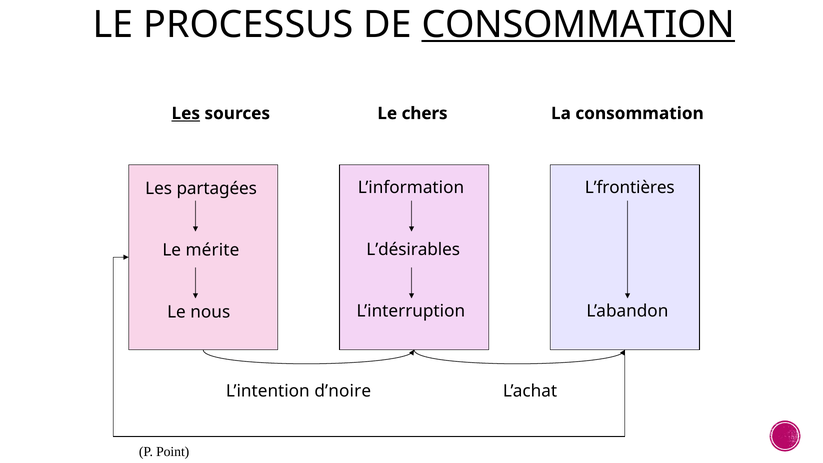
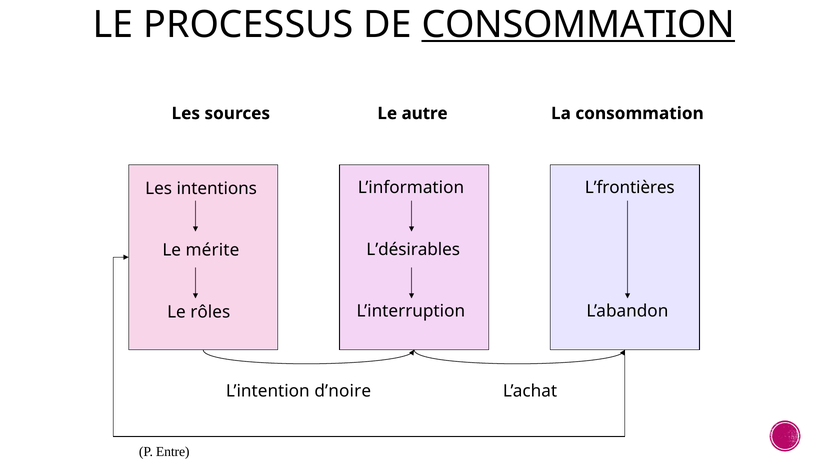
Les at (186, 113) underline: present -> none
chers: chers -> autre
partagées: partagées -> intentions
nous: nous -> rôles
Point: Point -> Entre
